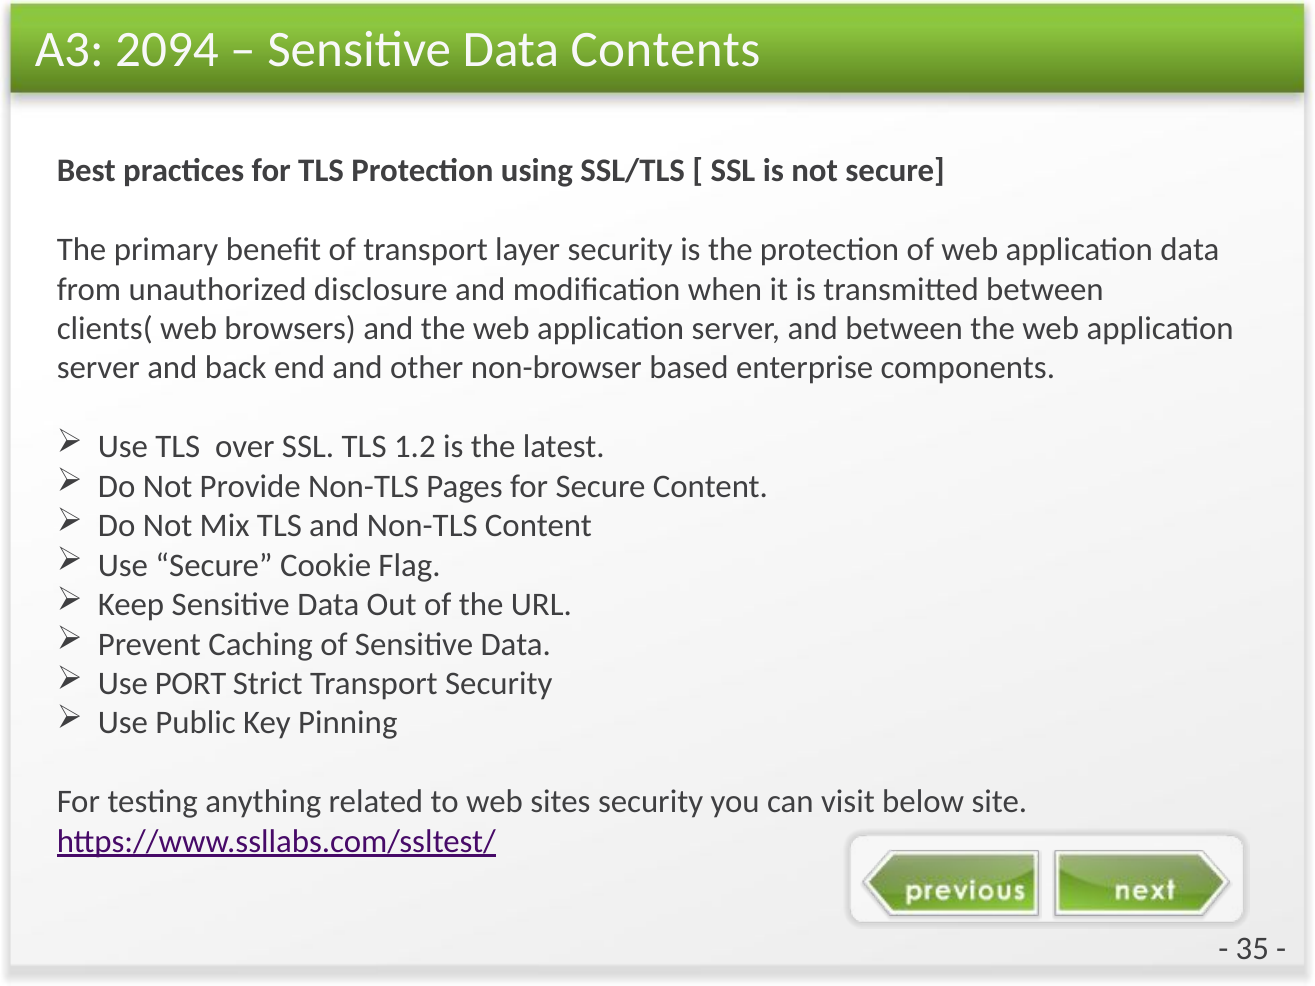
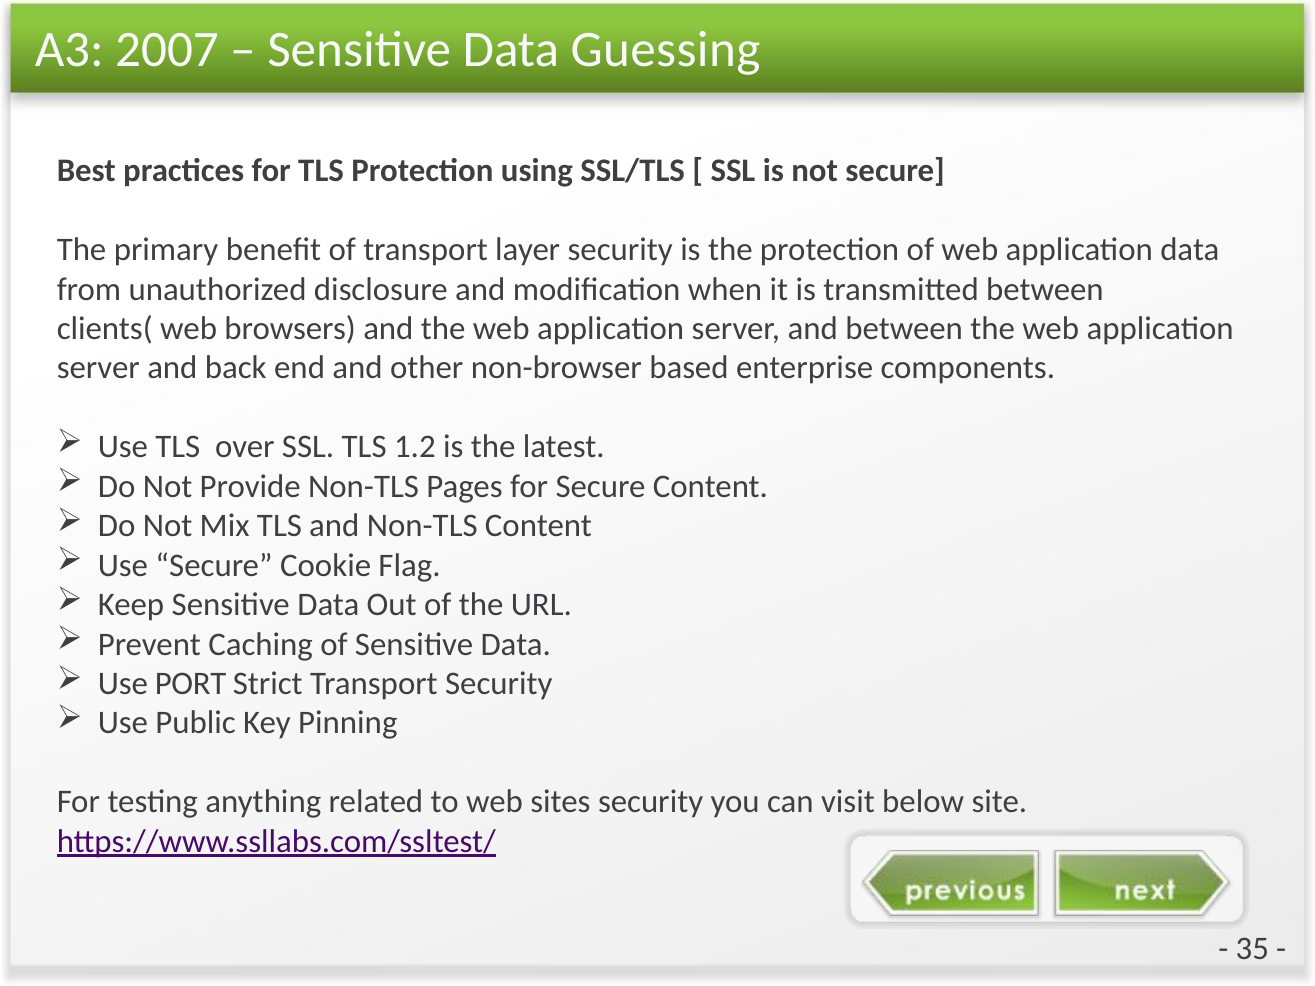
2094: 2094 -> 2007
Contents: Contents -> Guessing
